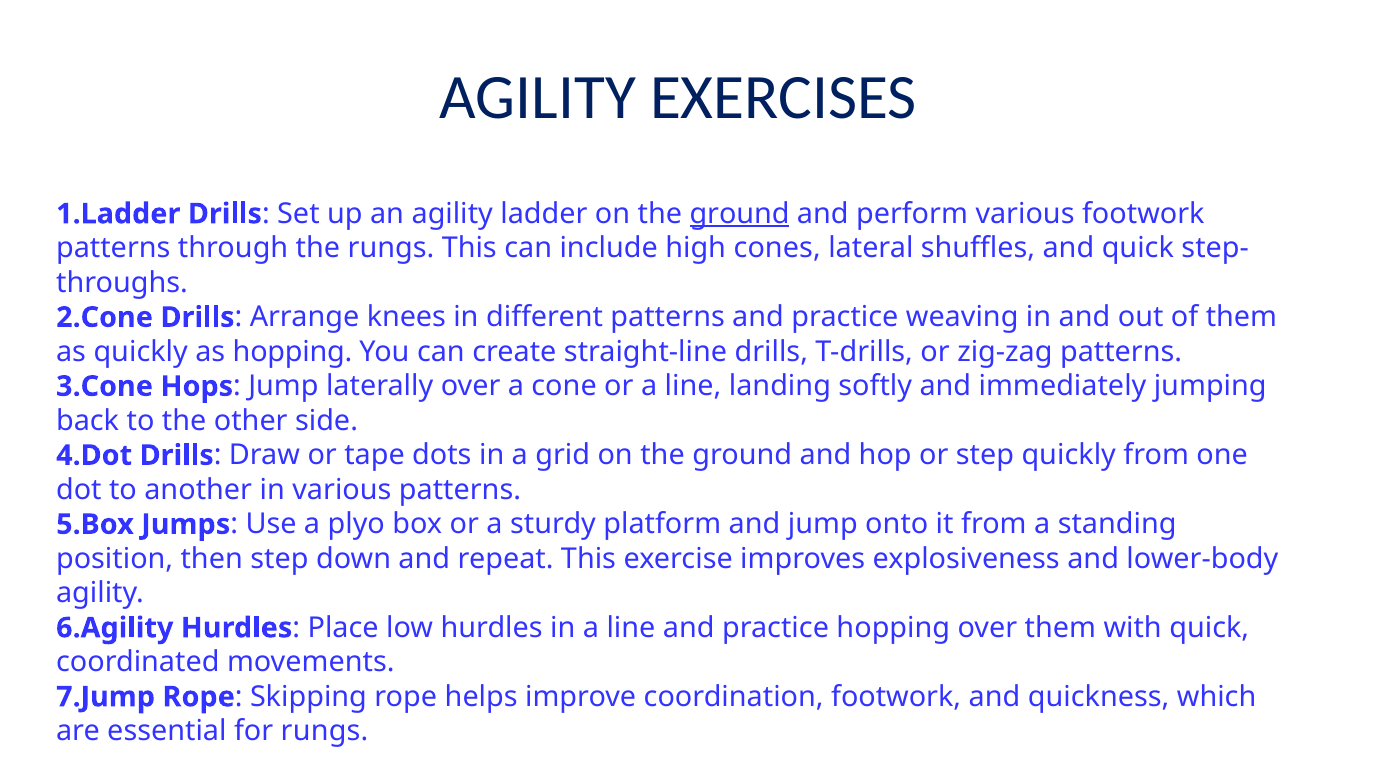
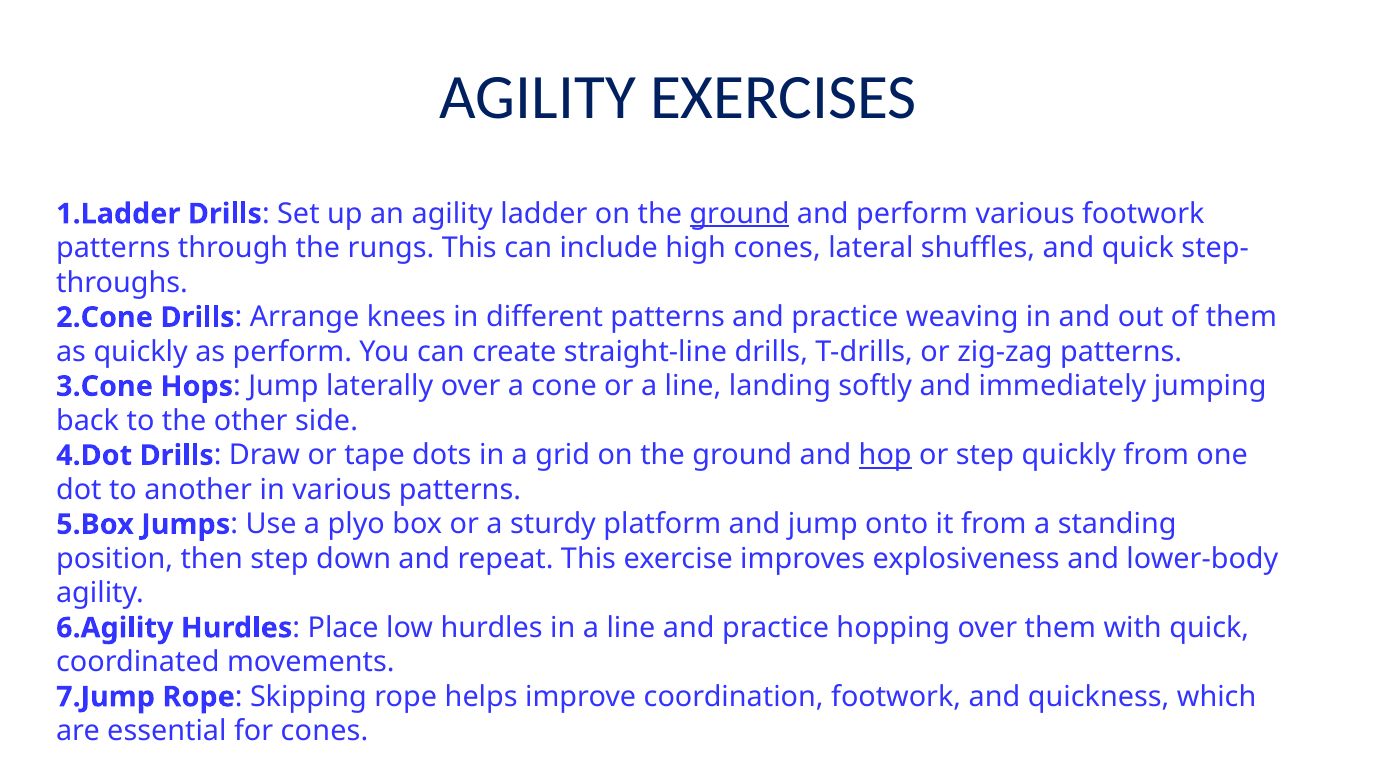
as hopping: hopping -> perform
hop underline: none -> present
for rungs: rungs -> cones
